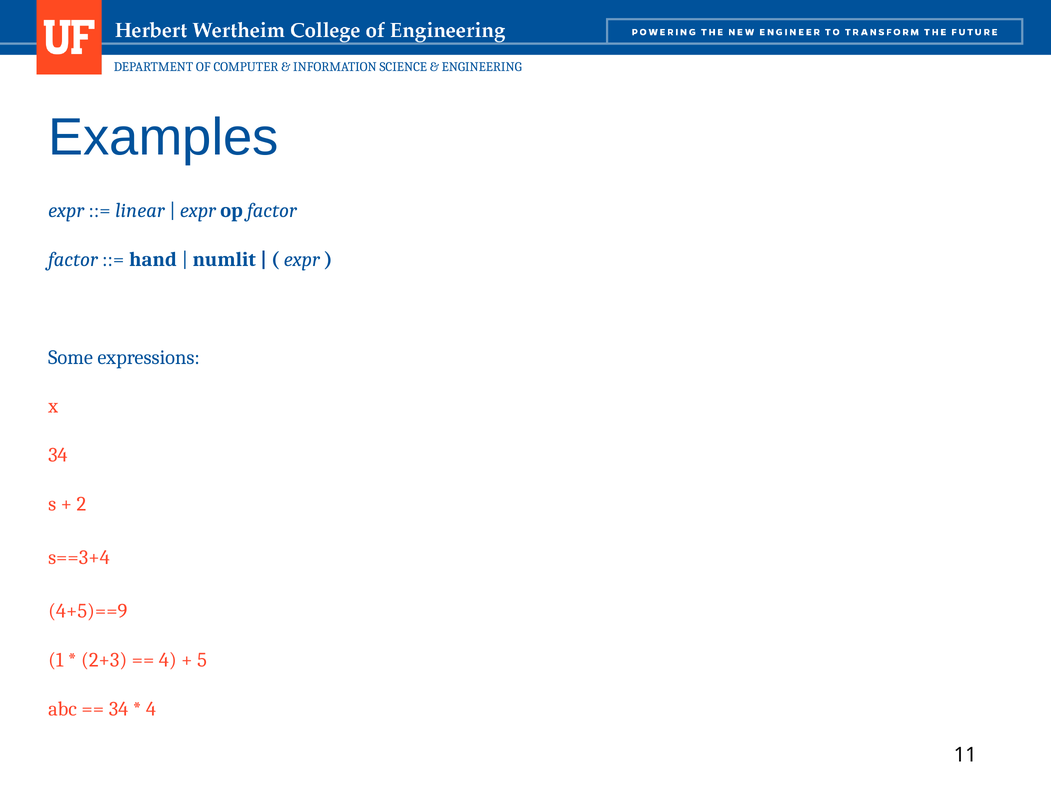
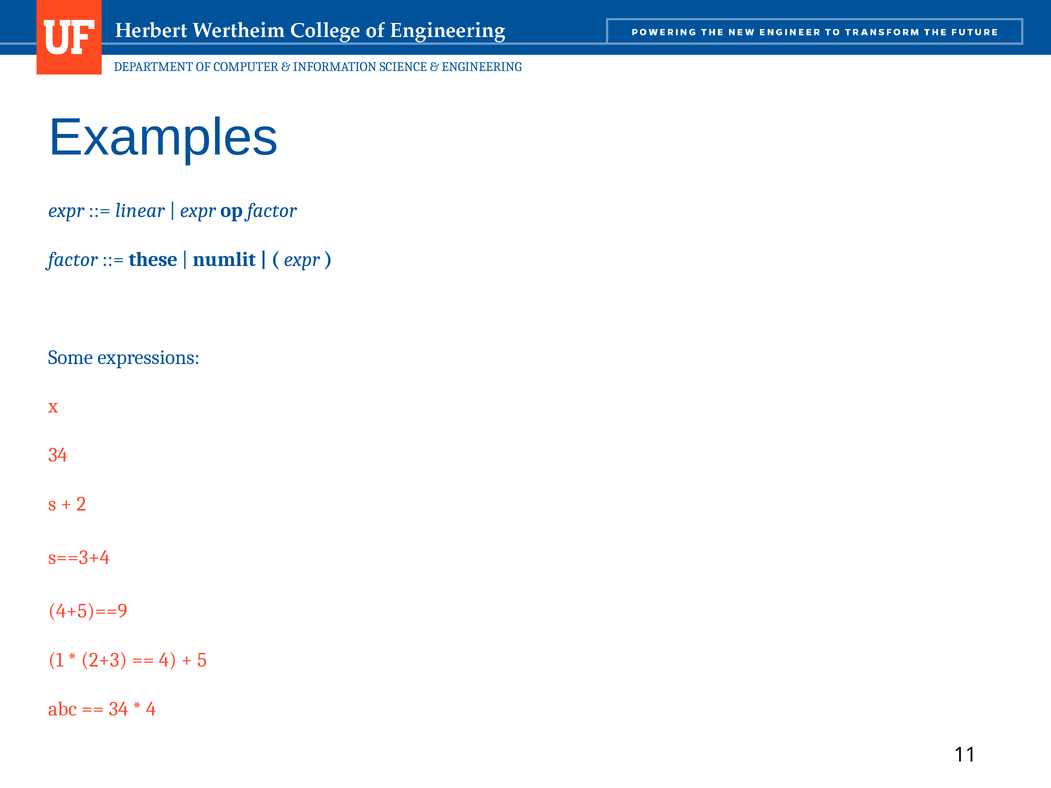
hand: hand -> these
